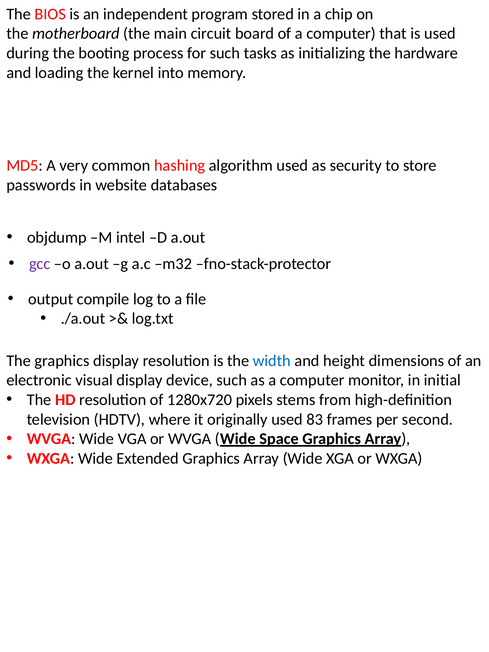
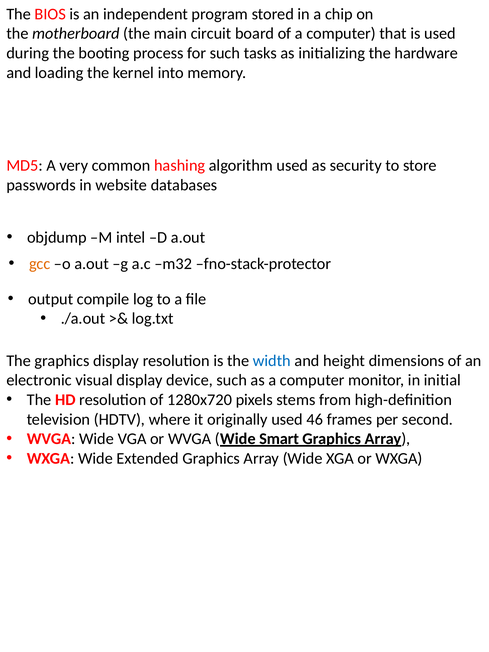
gcc colour: purple -> orange
83: 83 -> 46
Space: Space -> Smart
